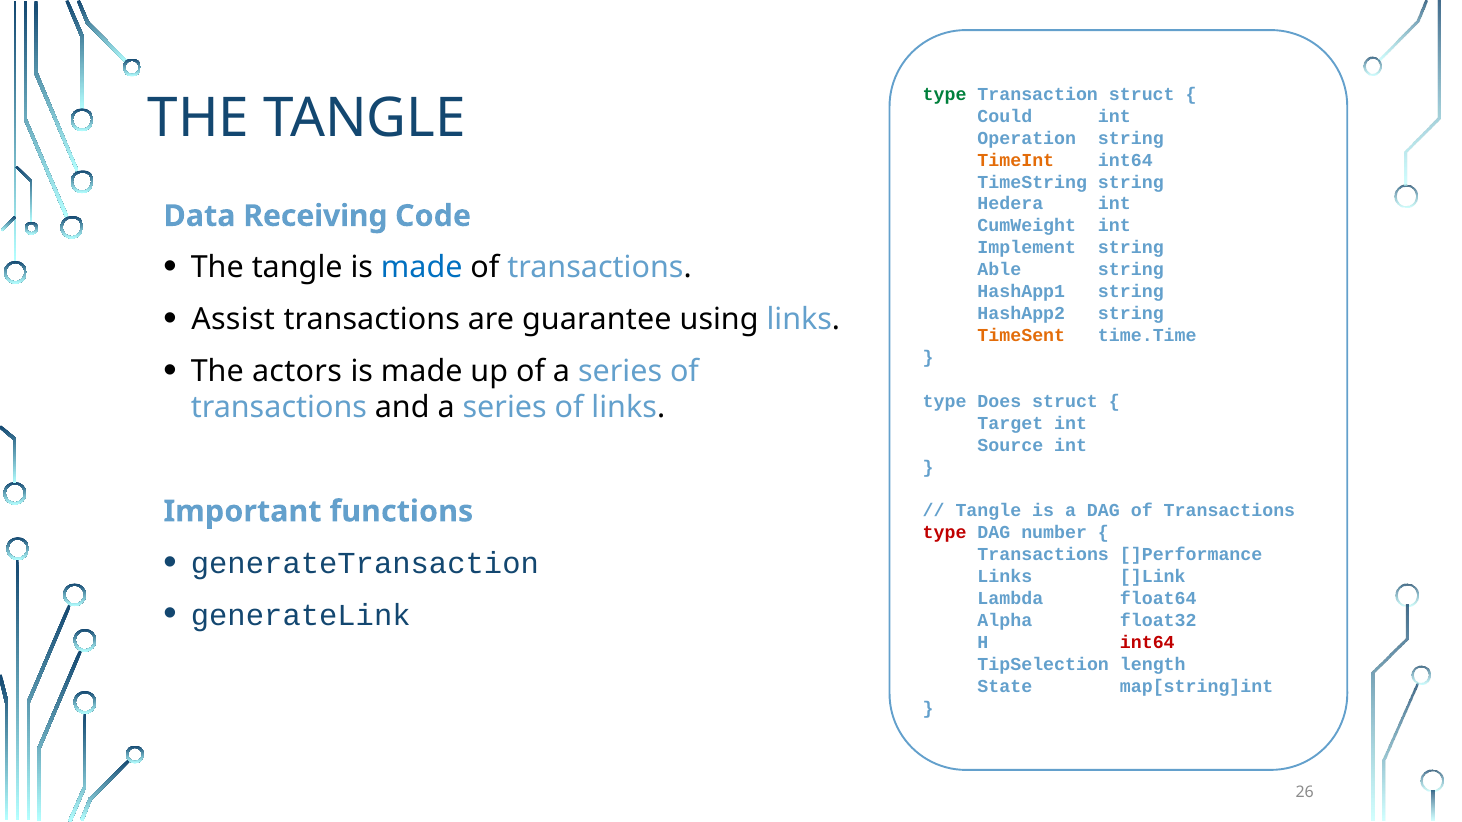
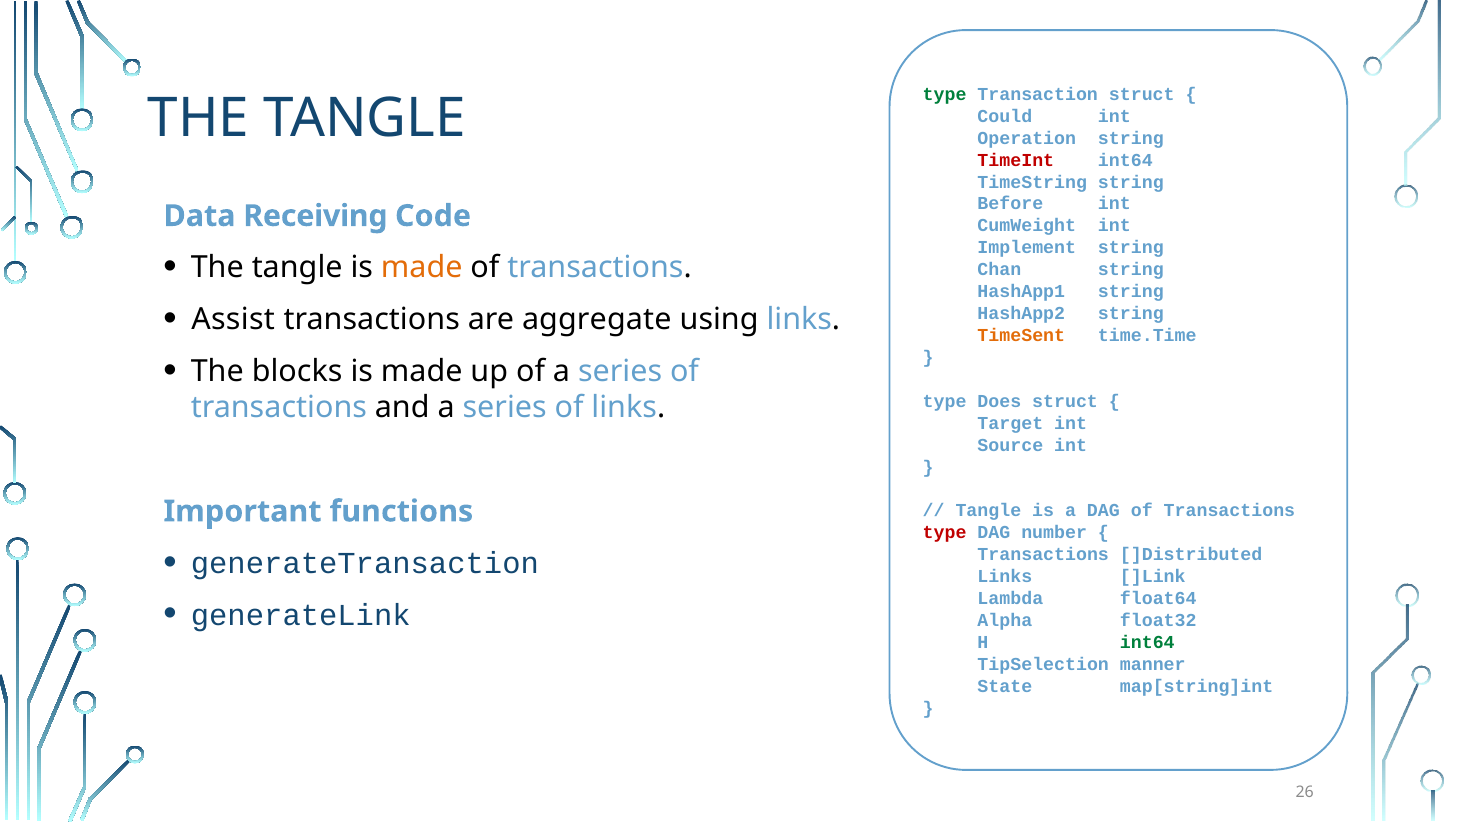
TimeInt colour: orange -> red
Hedera: Hedera -> Before
made at (422, 268) colour: blue -> orange
Able: Able -> Chan
guarantee: guarantee -> aggregate
actors: actors -> blocks
]Performance: ]Performance -> ]Distributed
int64 at (1147, 643) colour: red -> green
length: length -> manner
